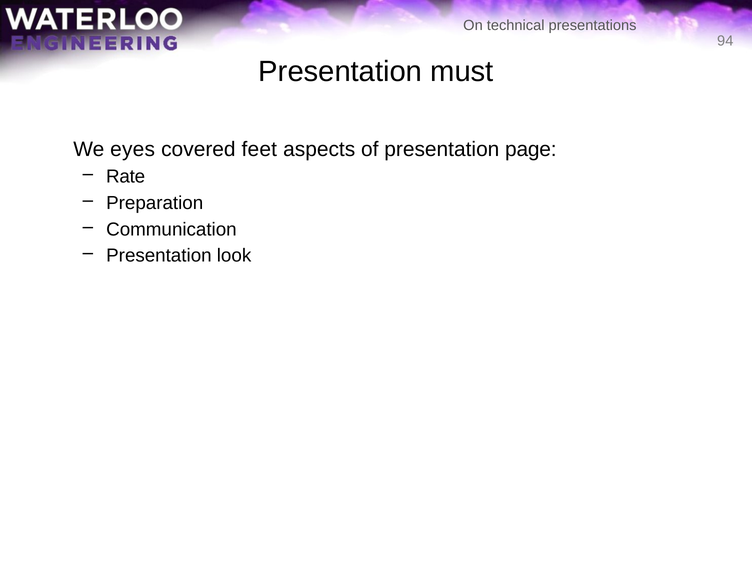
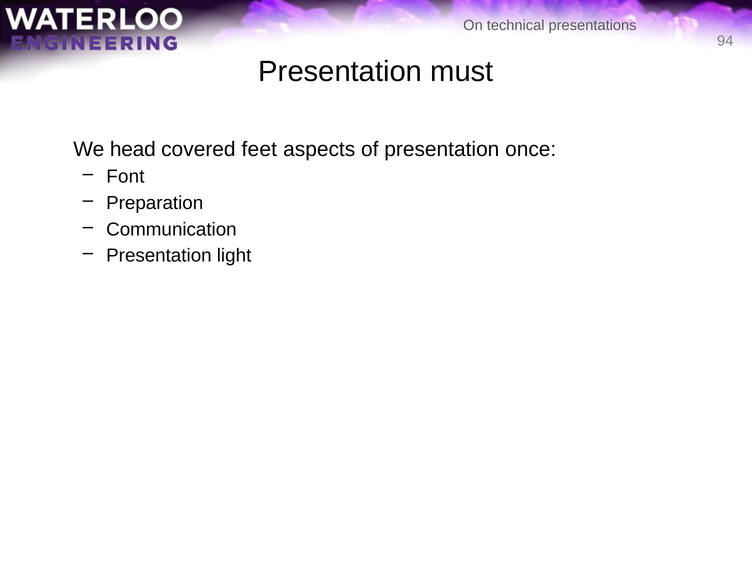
eyes: eyes -> head
page: page -> once
Rate: Rate -> Font
look: look -> light
